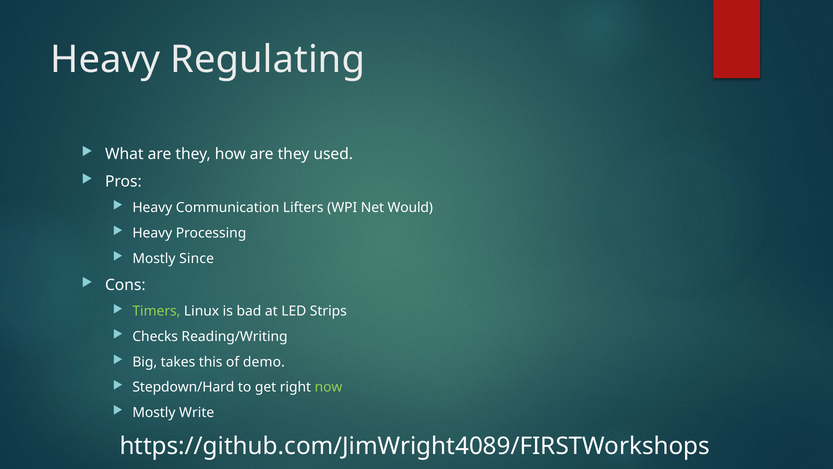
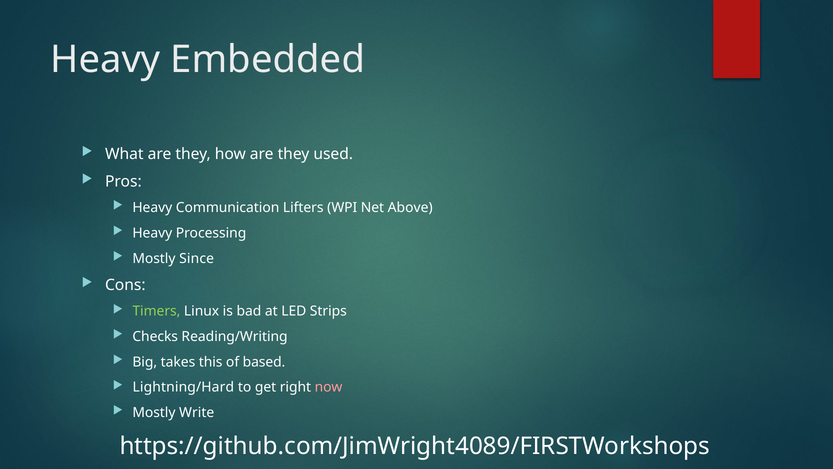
Regulating: Regulating -> Embedded
Would: Would -> Above
demo: demo -> based
Stepdown/Hard: Stepdown/Hard -> Lightning/Hard
now colour: light green -> pink
